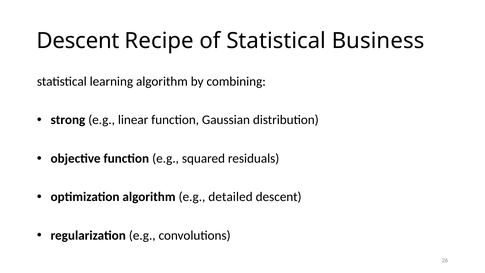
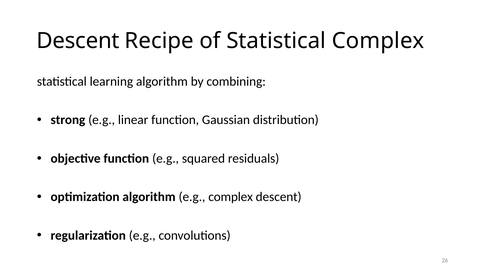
Statistical Business: Business -> Complex
e.g detailed: detailed -> complex
